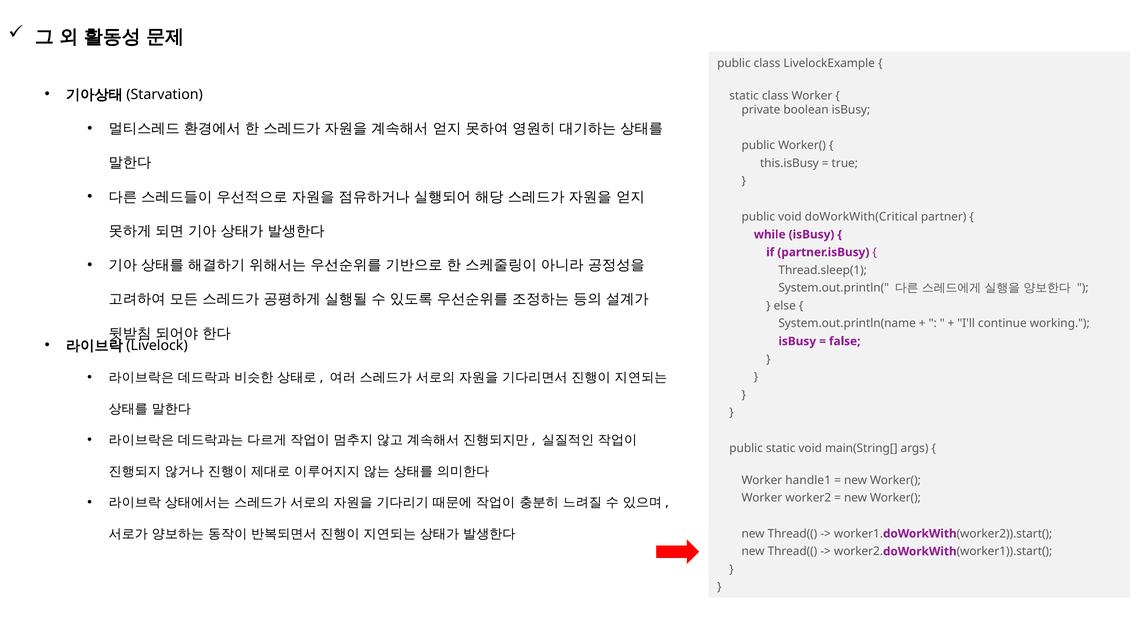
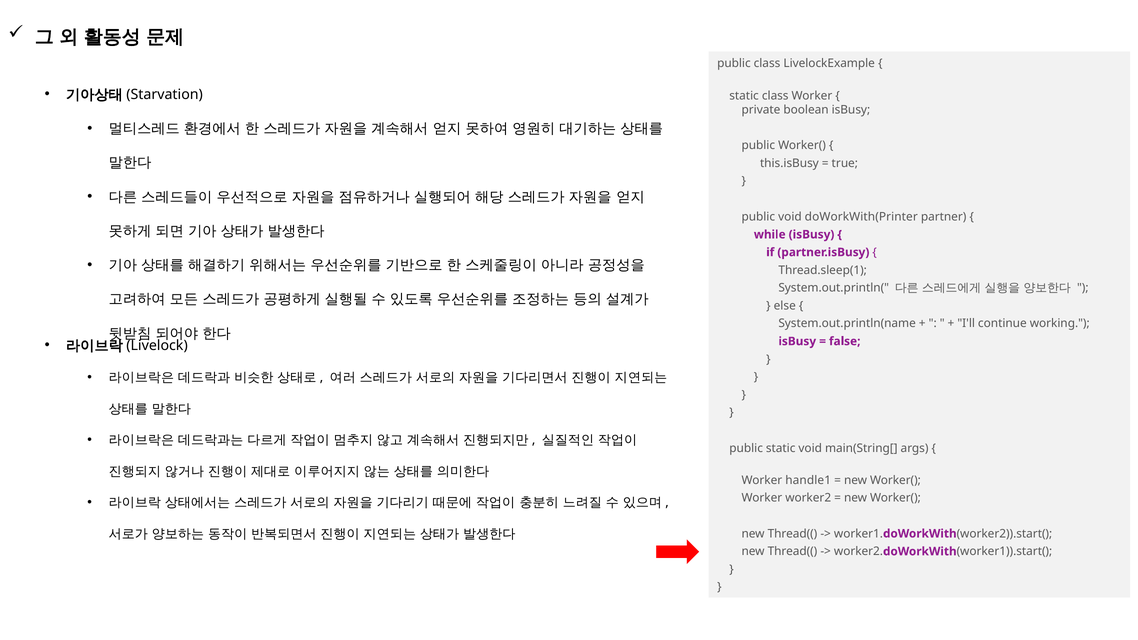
doWorkWith(Critical: doWorkWith(Critical -> doWorkWith(Printer
